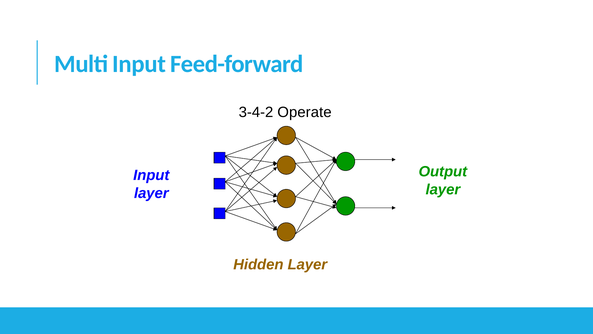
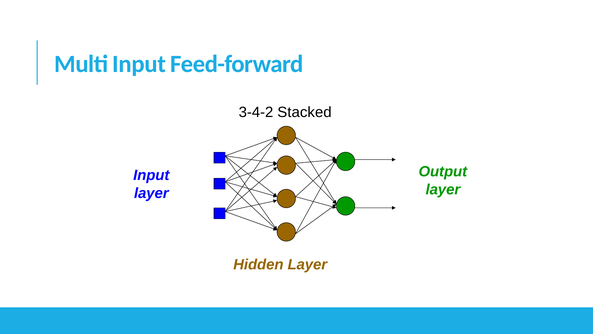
Operate: Operate -> Stacked
